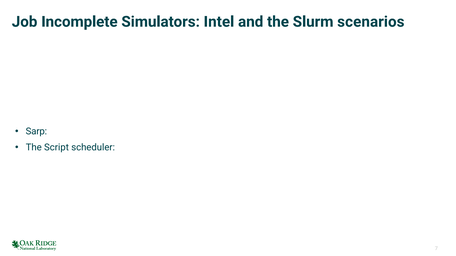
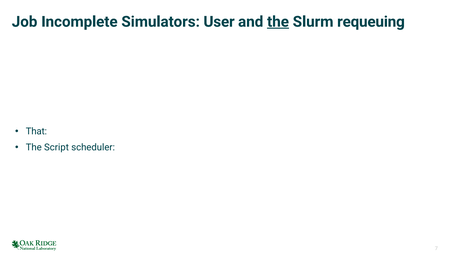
Intel: Intel -> User
the at (278, 22) underline: none -> present
scenarios: scenarios -> requeuing
Sarp: Sarp -> That
